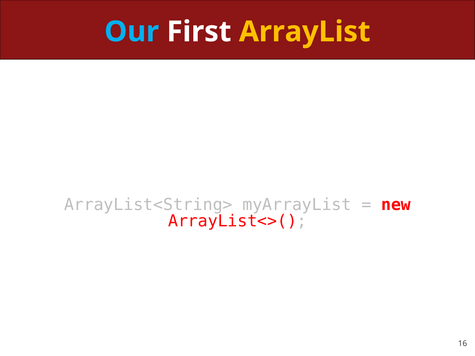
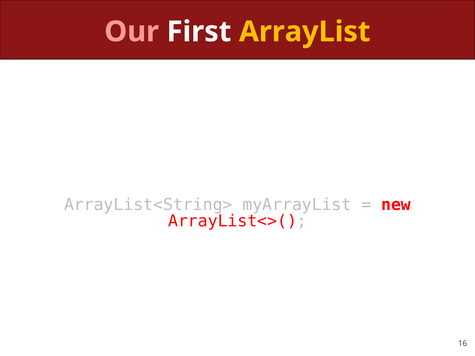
Our colour: light blue -> pink
